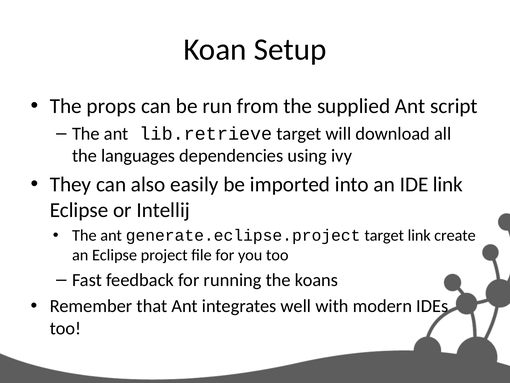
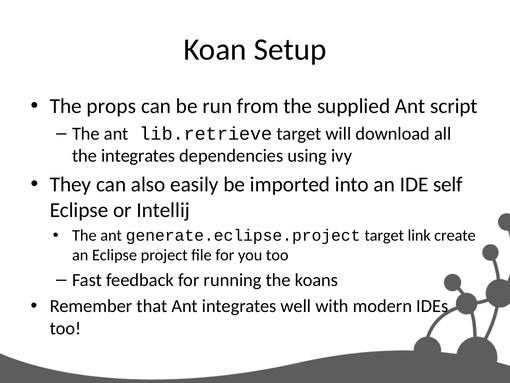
the languages: languages -> integrates
IDE link: link -> self
